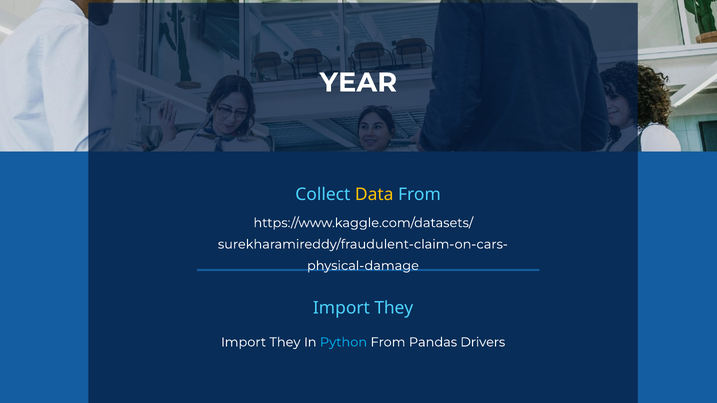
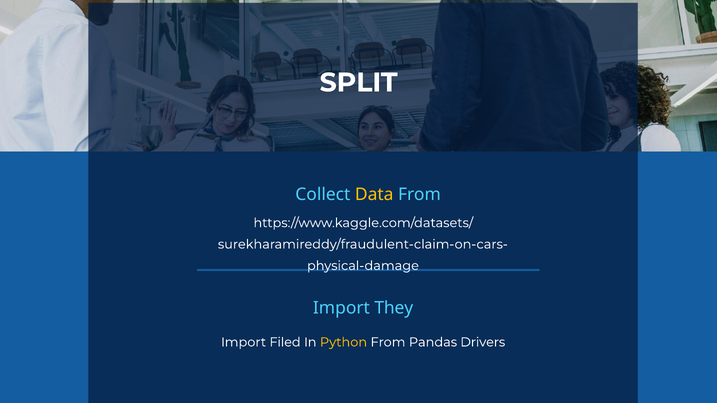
YEAR: YEAR -> SPLIT
They at (285, 342): They -> Filed
Python colour: light blue -> yellow
